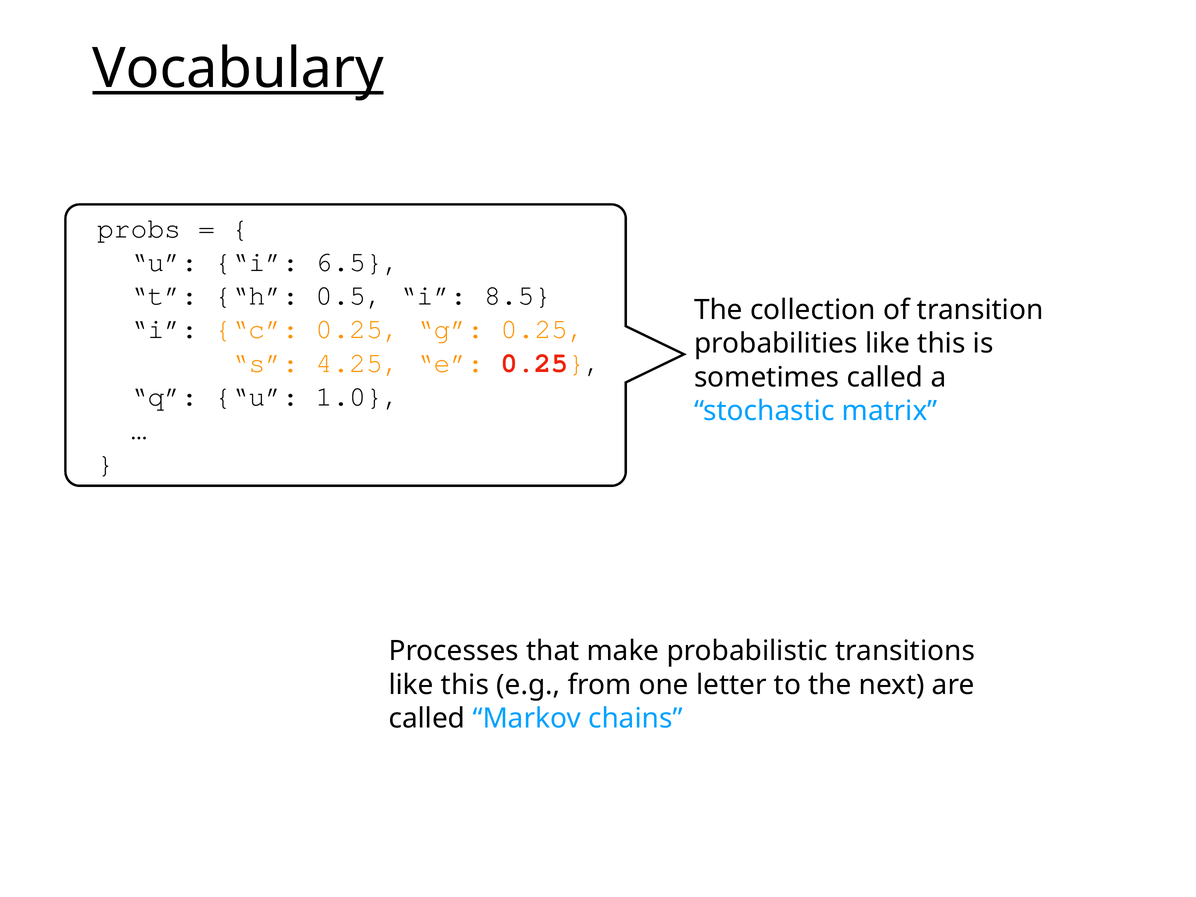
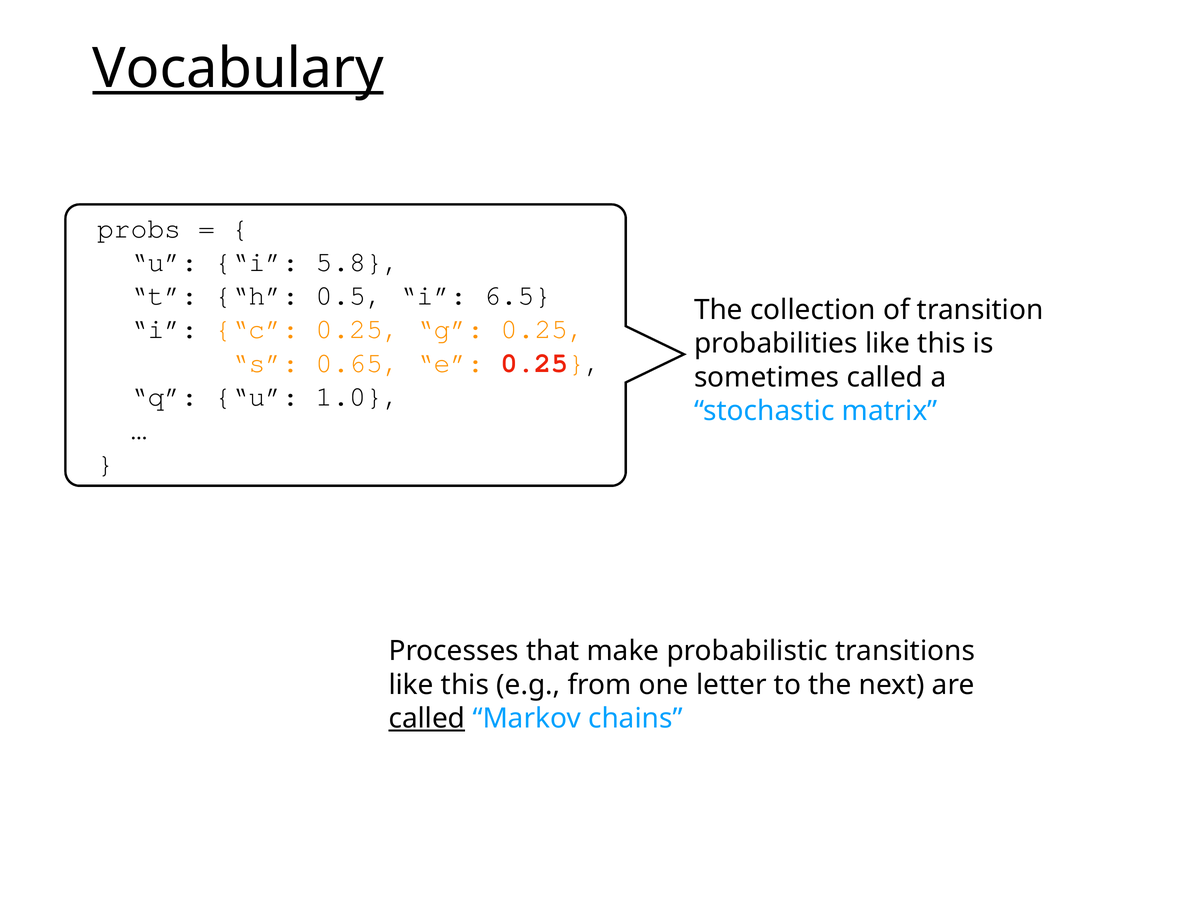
6.5: 6.5 -> 5.8
8.5: 8.5 -> 6.5
4.25: 4.25 -> 0.65
called at (427, 718) underline: none -> present
